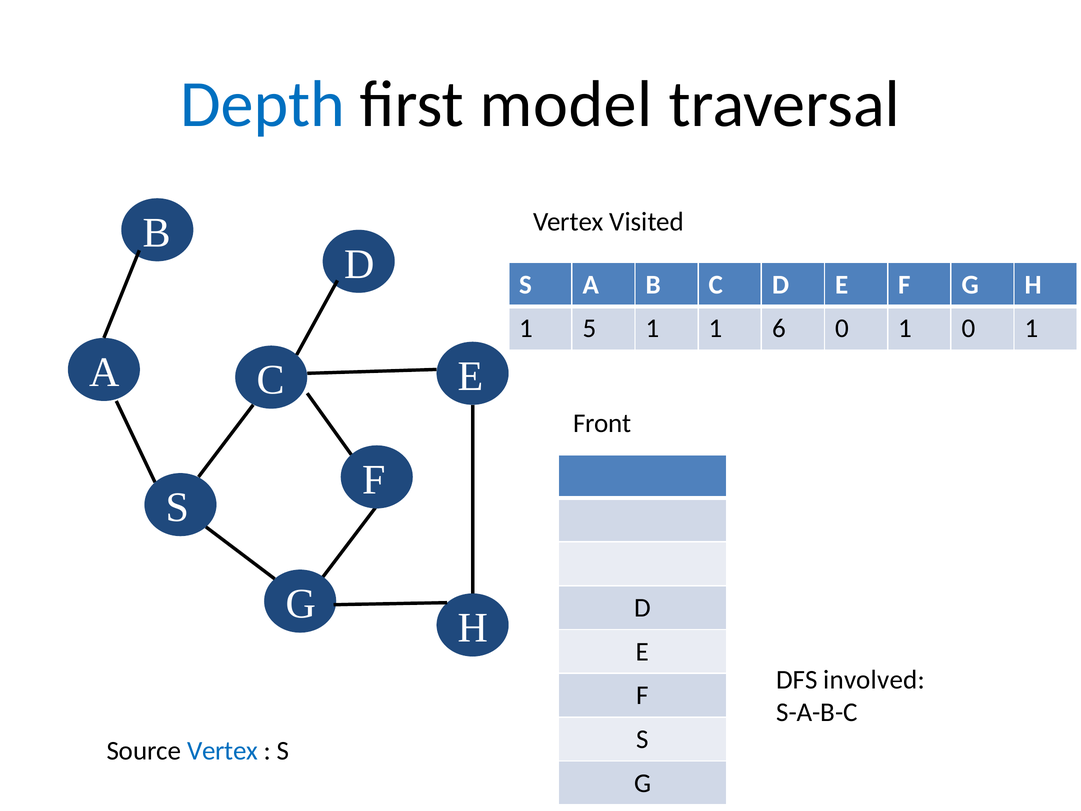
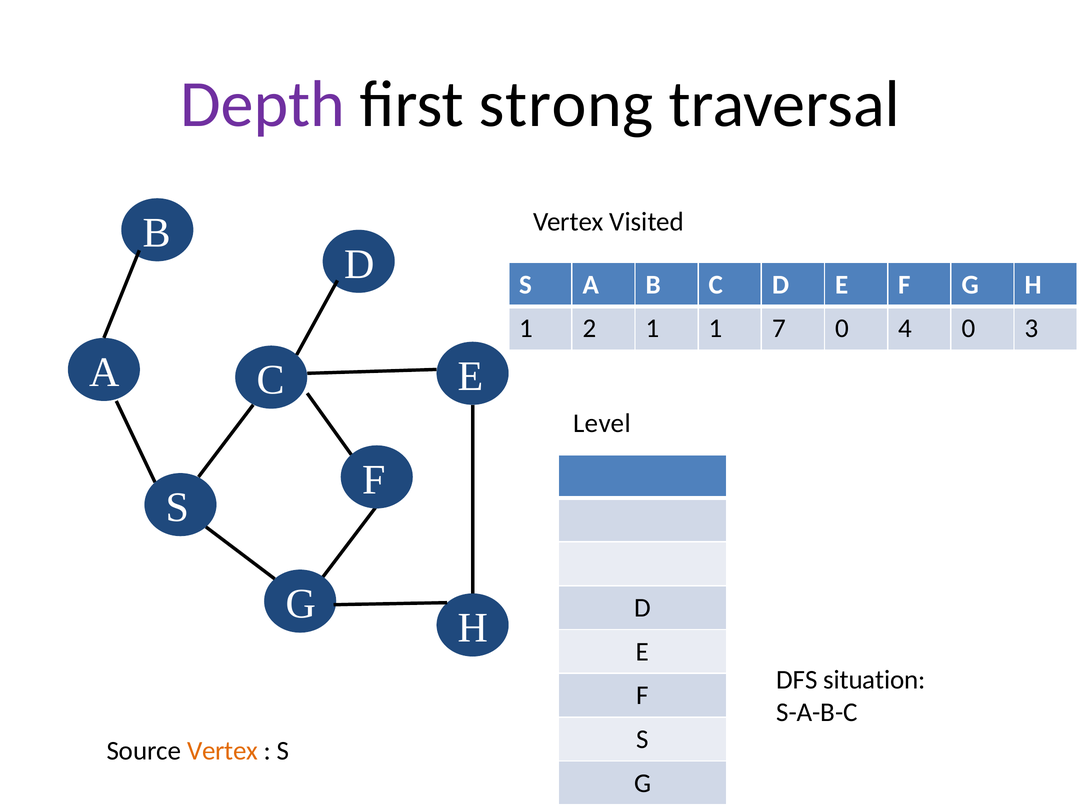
Depth colour: blue -> purple
model: model -> strong
5: 5 -> 2
6: 6 -> 7
1 at (905, 328): 1 -> 4
1 at (1032, 328): 1 -> 3
Front: Front -> Level
involved: involved -> situation
Vertex at (223, 751) colour: blue -> orange
